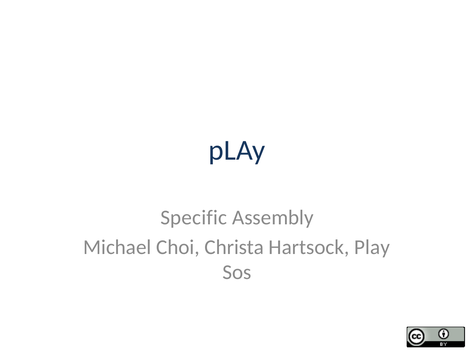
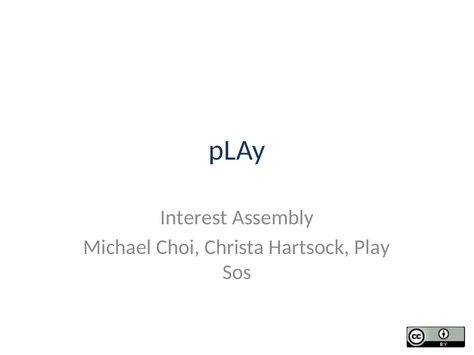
Specific: Specific -> Interest
